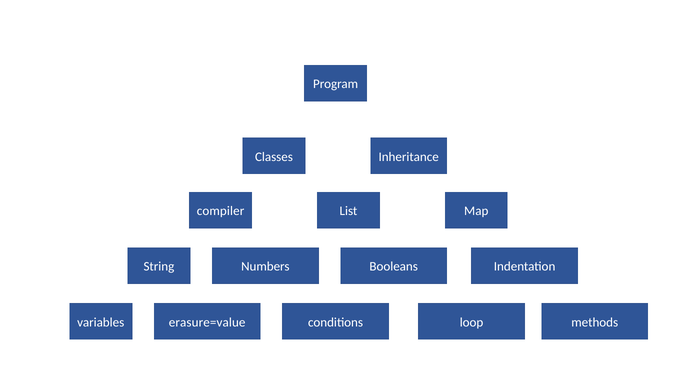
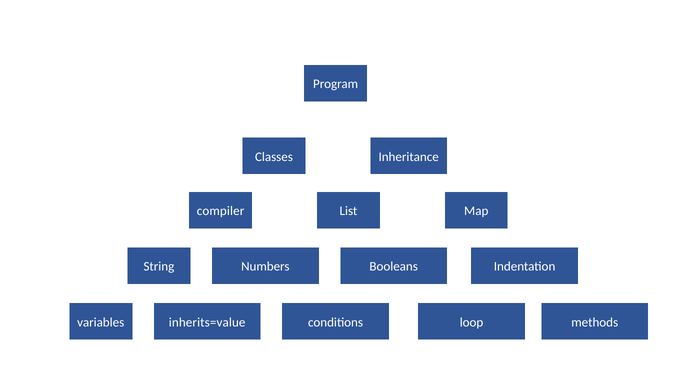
erasure=value: erasure=value -> inherits=value
